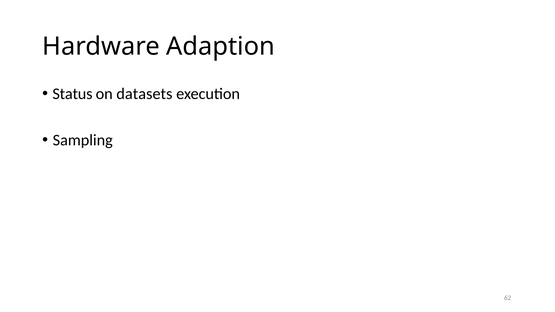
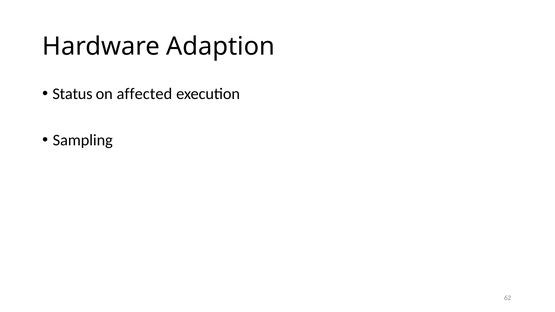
datasets: datasets -> affected
